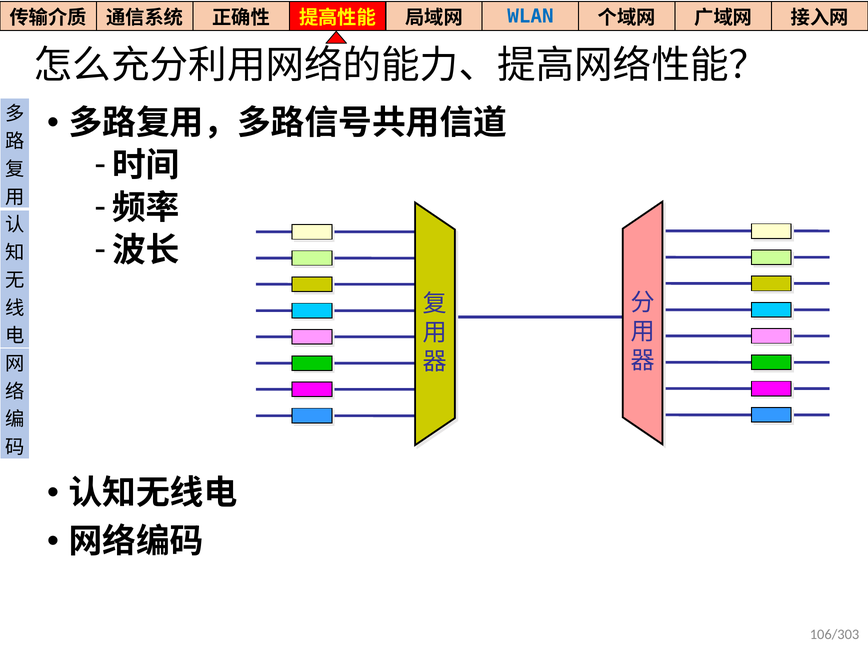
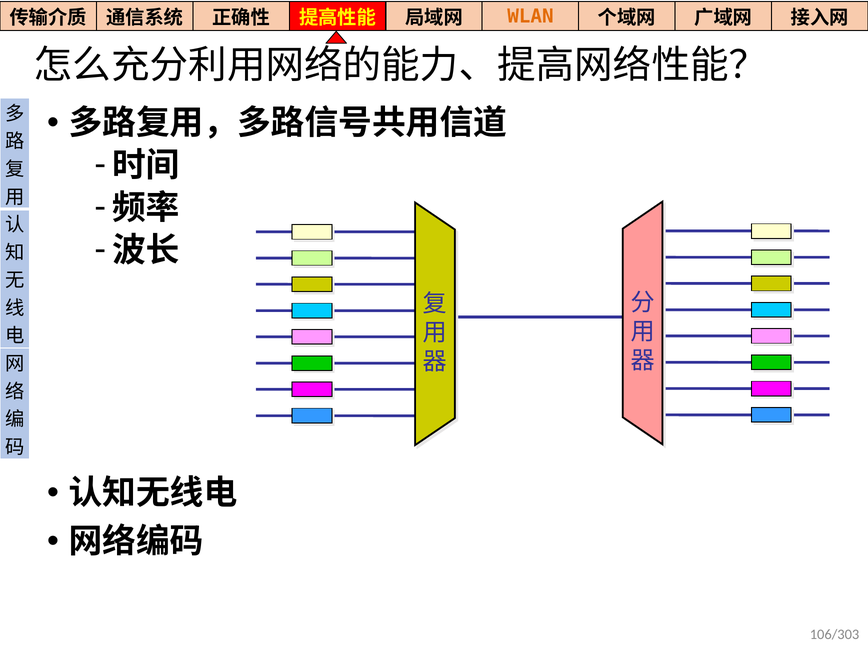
WLAN colour: blue -> orange
